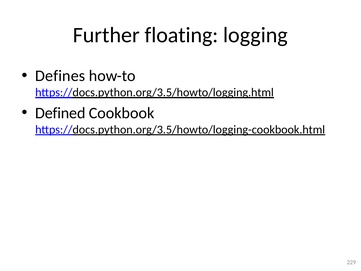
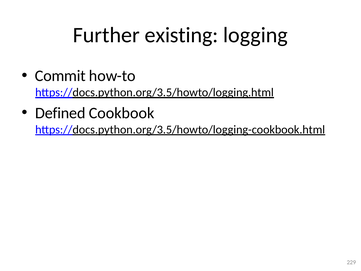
floating: floating -> existing
Defines: Defines -> Commit
